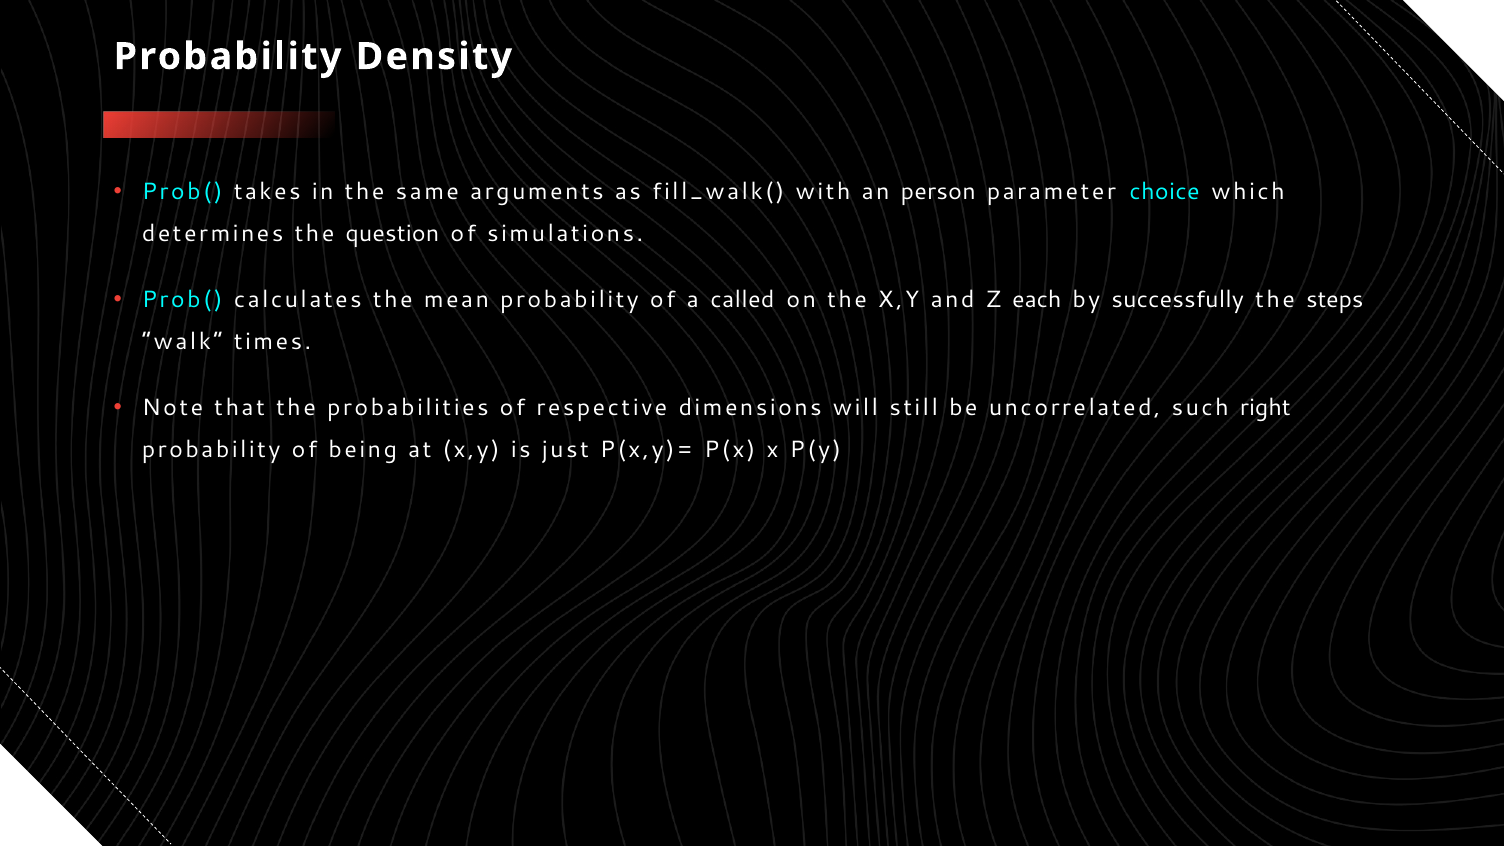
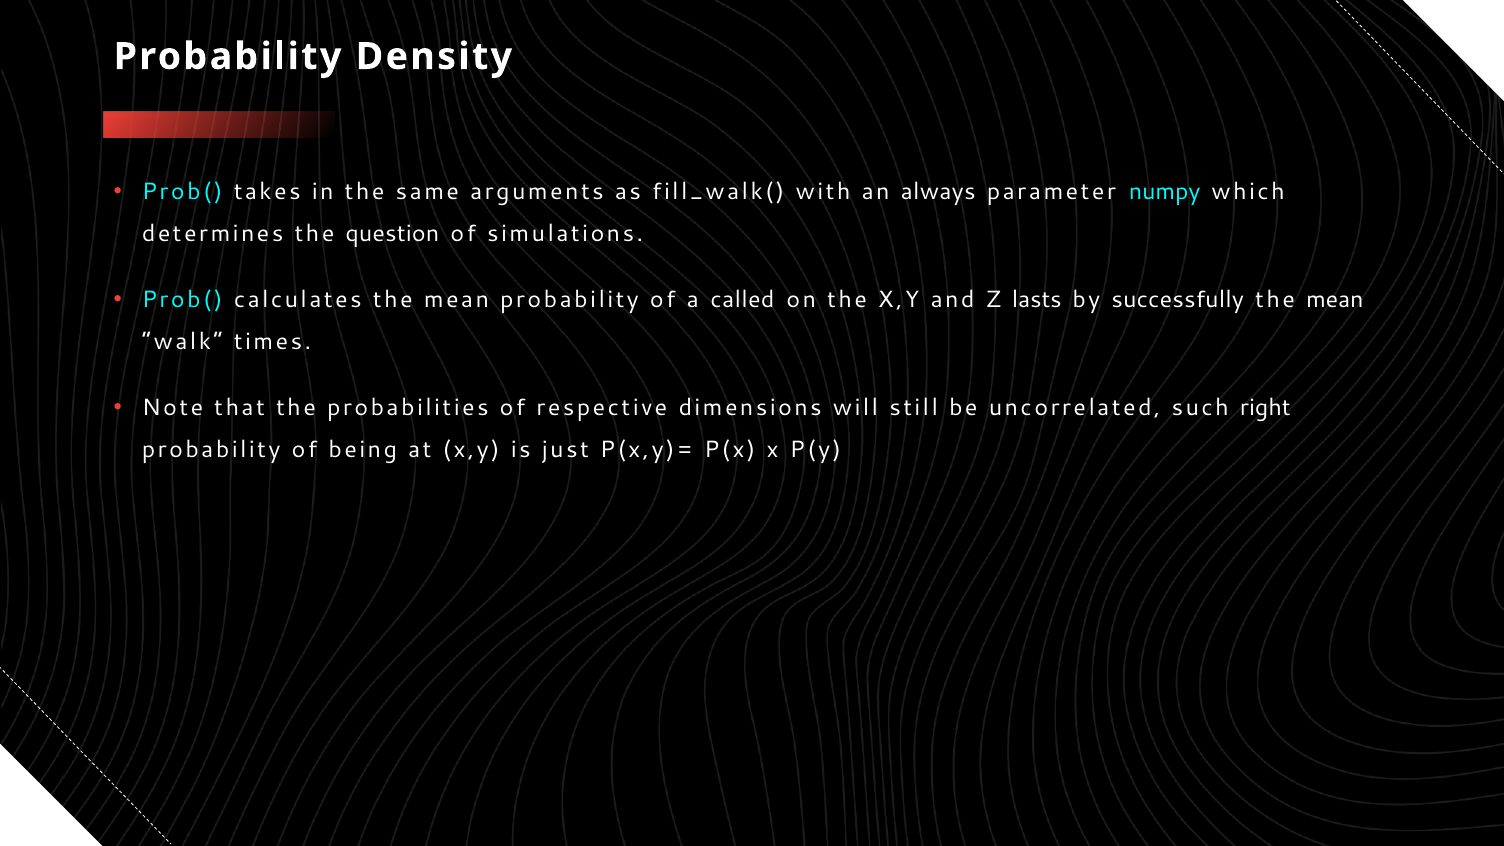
person: person -> always
choice: choice -> numpy
each: each -> lasts
steps at (1335, 300): steps -> mean
